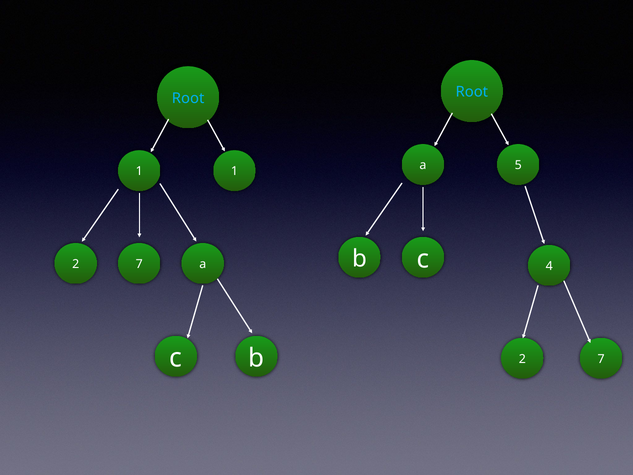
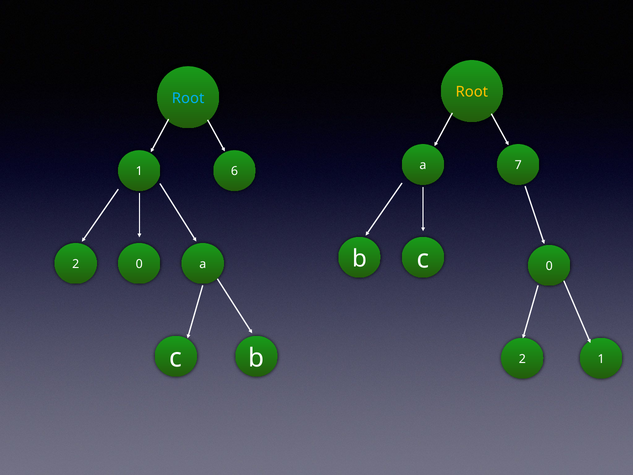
Root at (472, 92) colour: light blue -> yellow
5: 5 -> 7
1 1: 1 -> 6
c 4: 4 -> 0
7 at (139, 264): 7 -> 0
7 at (601, 359): 7 -> 1
